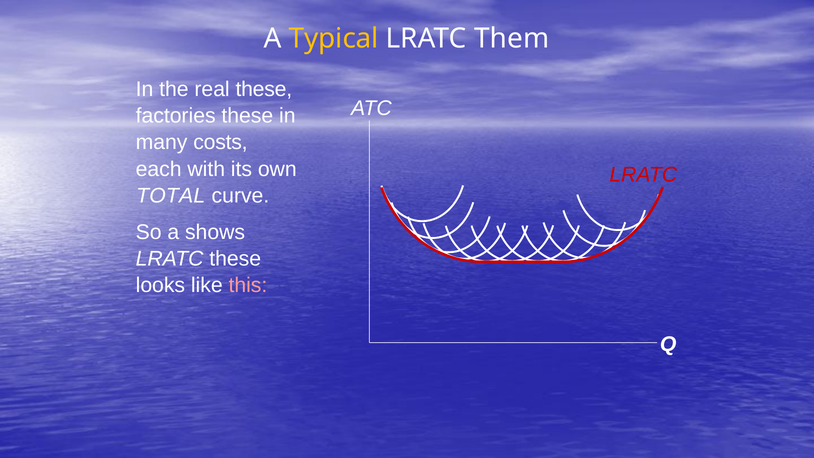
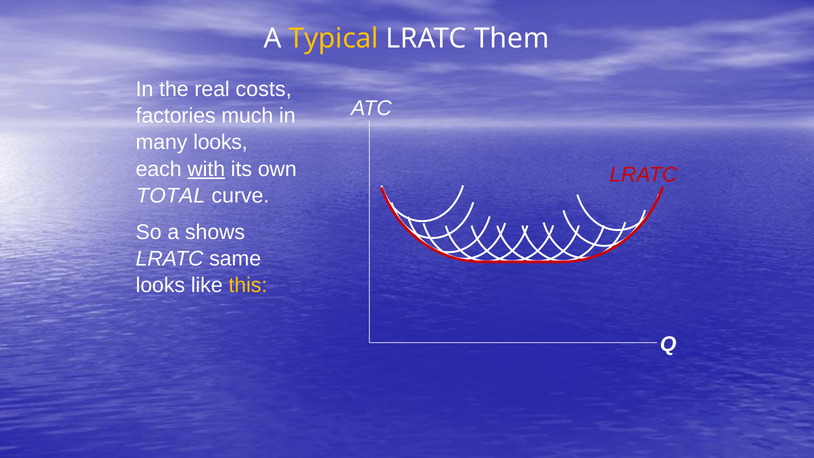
real these: these -> costs
factories these: these -> much
many costs: costs -> looks
with underline: none -> present
LRATC these: these -> same
this colour: pink -> yellow
